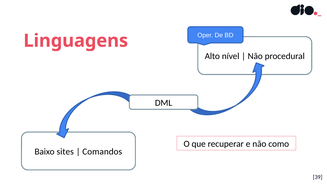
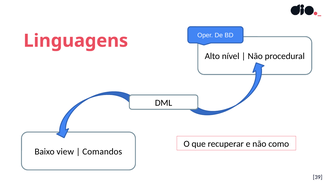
sites: sites -> view
